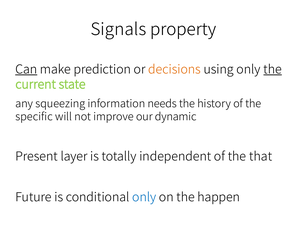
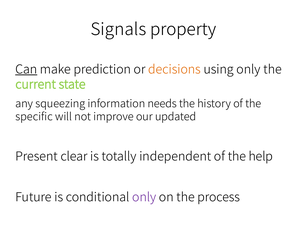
the at (273, 70) underline: present -> none
dynamic: dynamic -> updated
layer: layer -> clear
that: that -> help
only at (144, 197) colour: blue -> purple
happen: happen -> process
